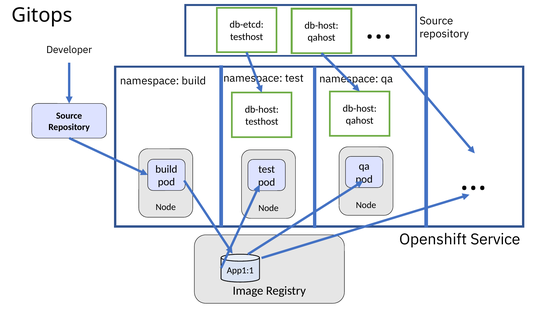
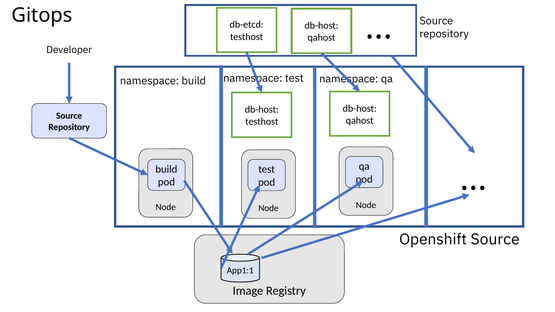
Service at (495, 240): Service -> Source
